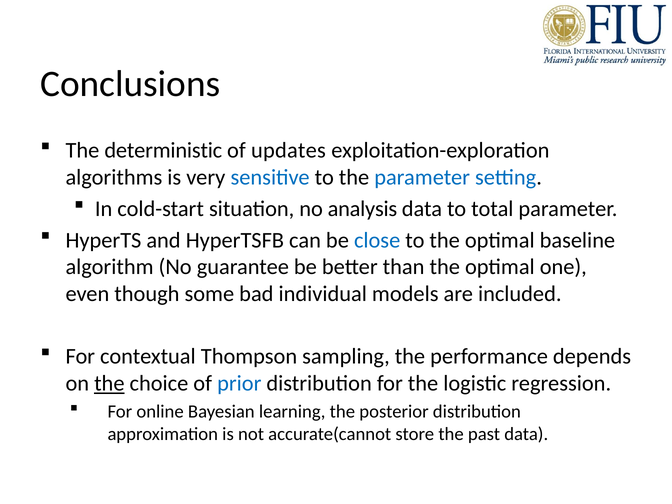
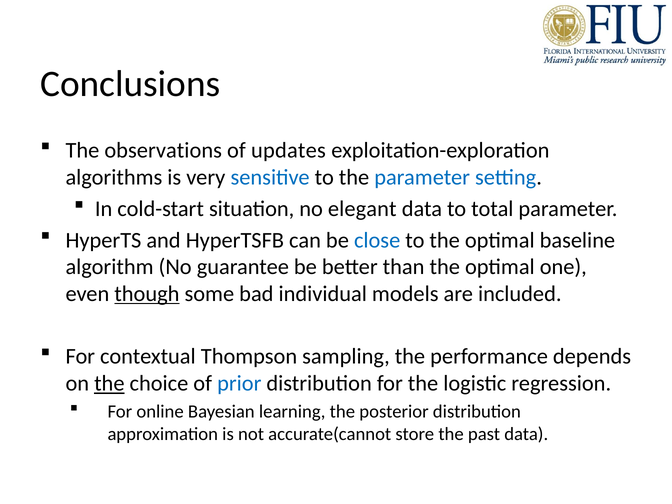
deterministic: deterministic -> observations
analysis: analysis -> elegant
though underline: none -> present
